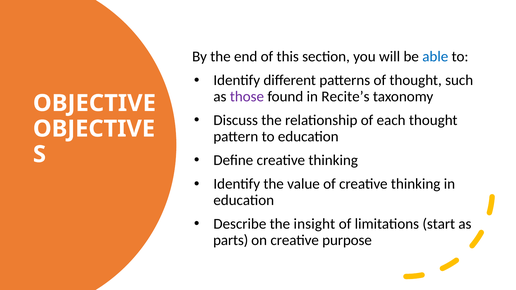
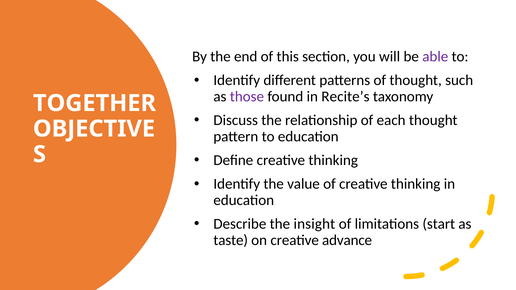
able colour: blue -> purple
OBJECTIVE at (94, 103): OBJECTIVE -> TOGETHER
parts: parts -> taste
purpose: purpose -> advance
